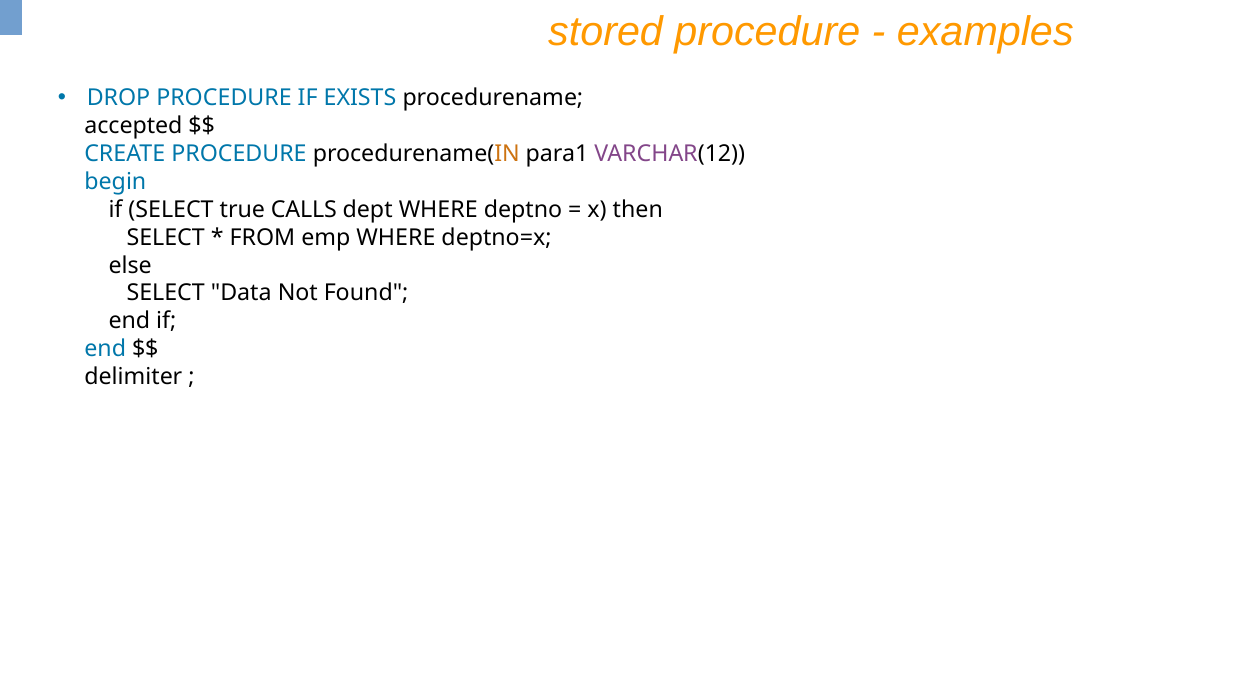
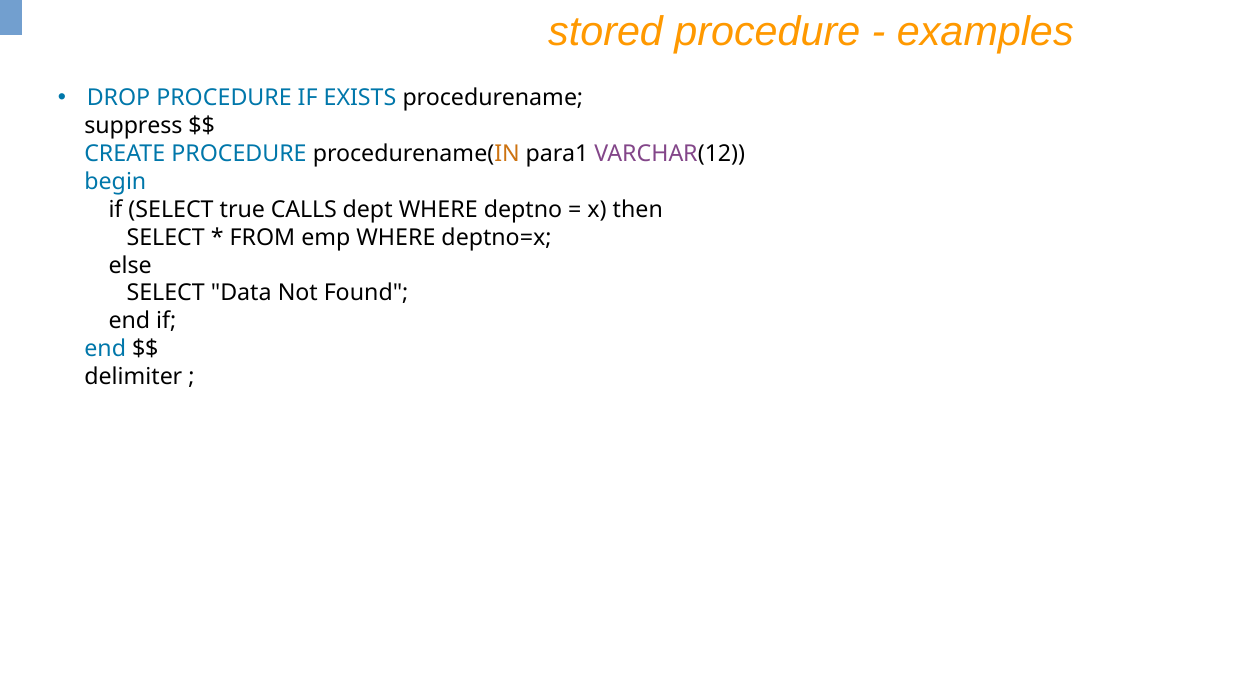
accepted: accepted -> suppress
